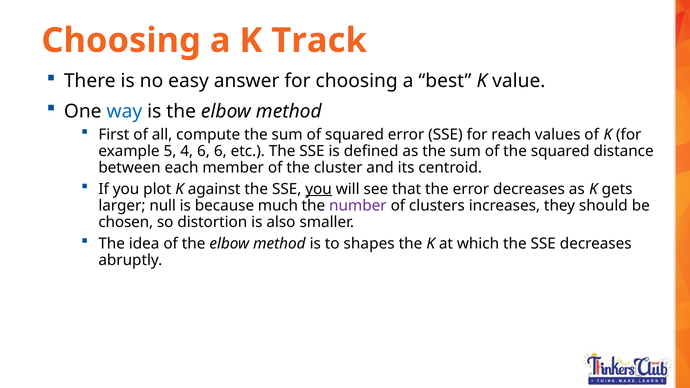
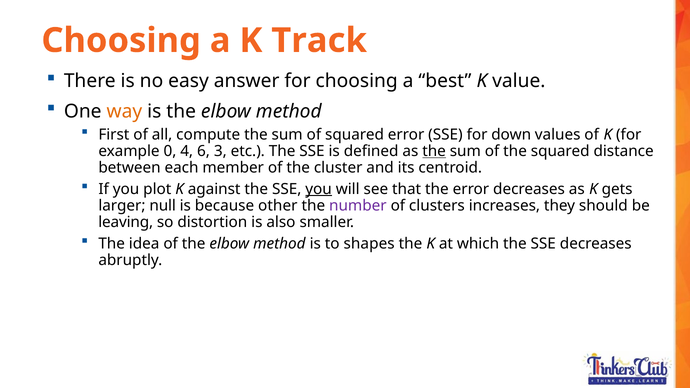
way colour: blue -> orange
reach: reach -> down
5: 5 -> 0
6 6: 6 -> 3
the at (434, 151) underline: none -> present
much: much -> other
chosen: chosen -> leaving
